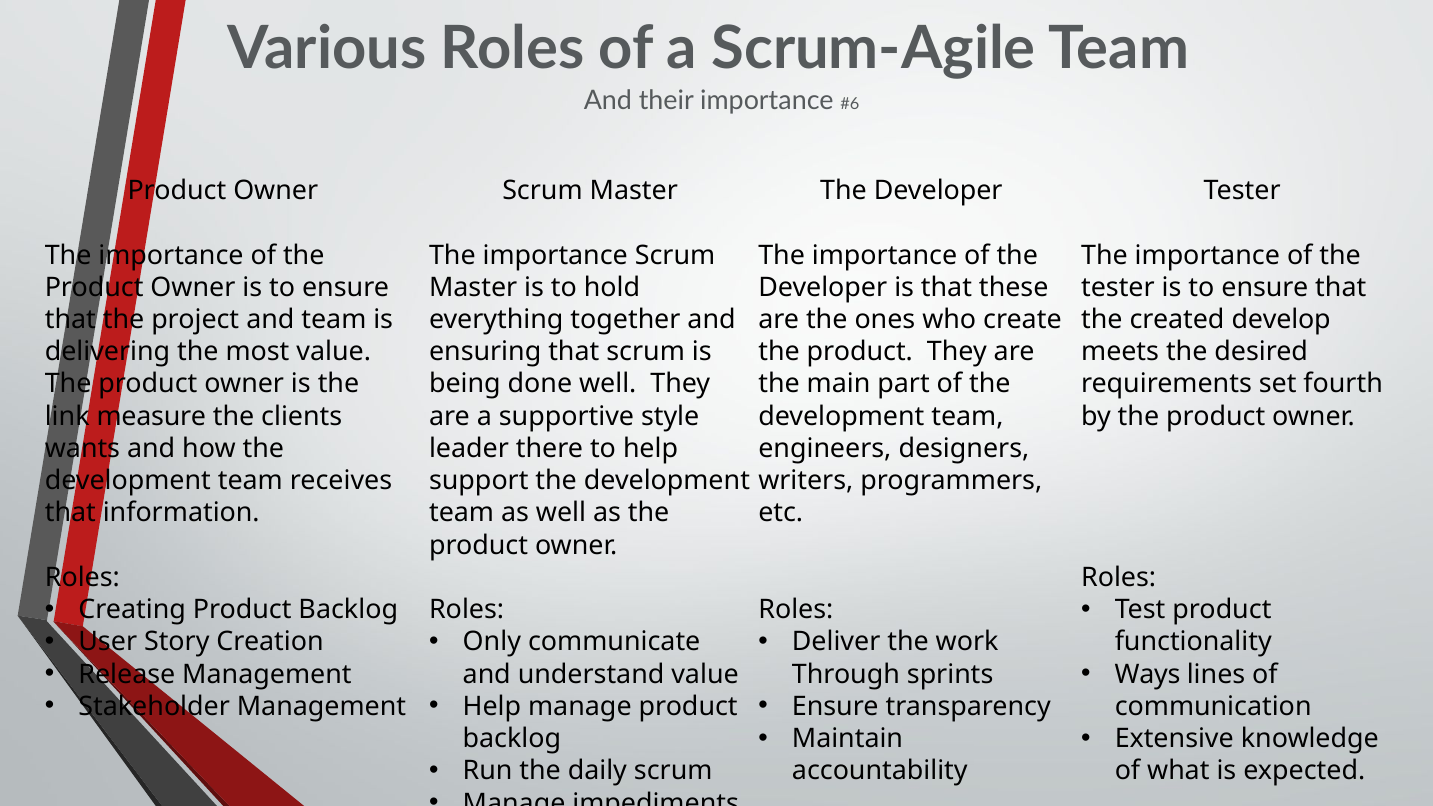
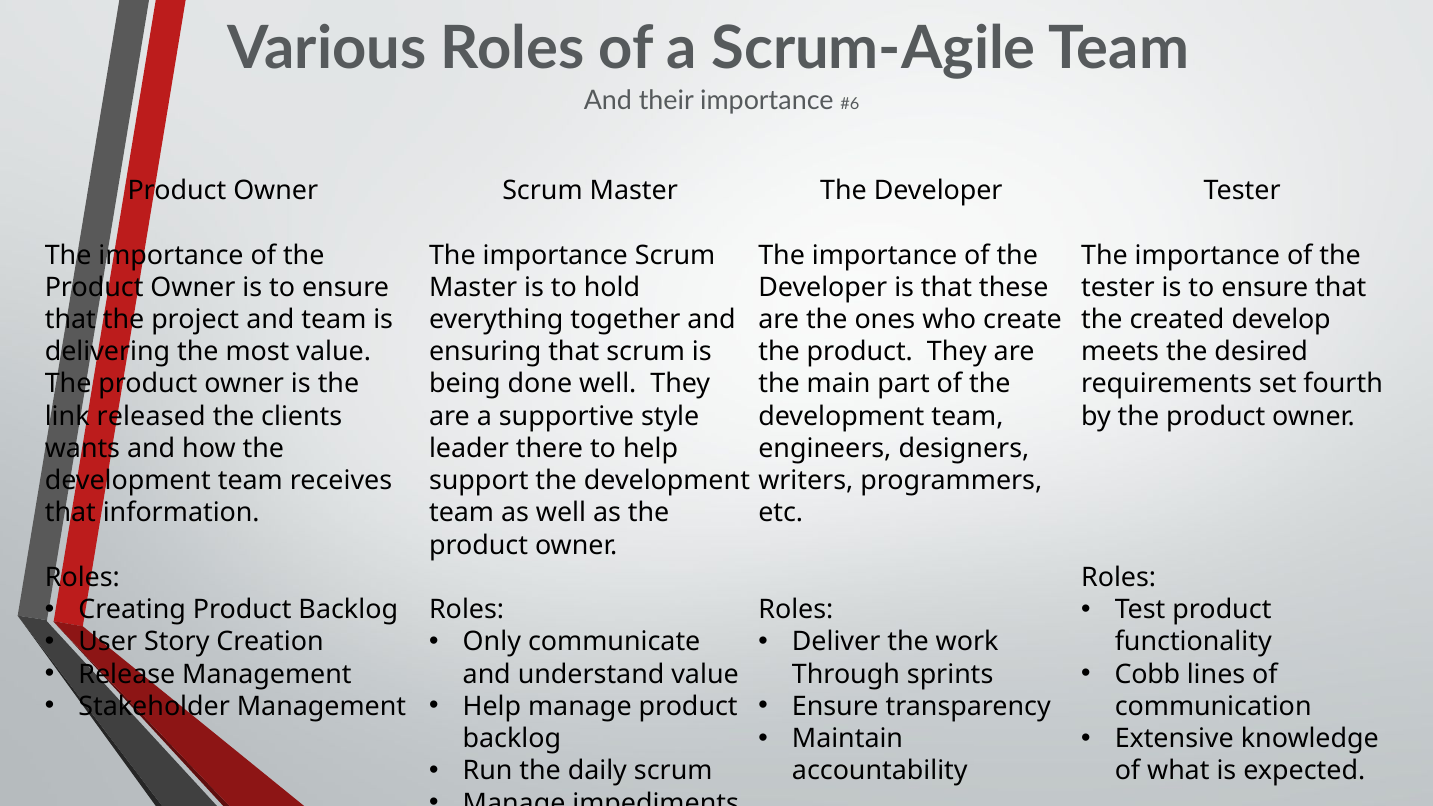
measure: measure -> released
Ways: Ways -> Cobb
